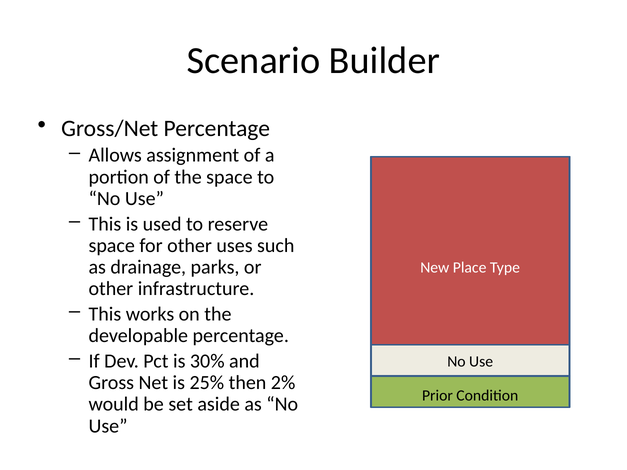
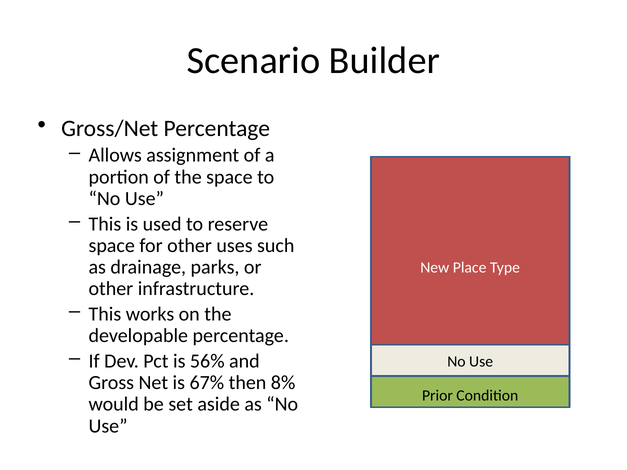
30%: 30% -> 56%
25%: 25% -> 67%
2%: 2% -> 8%
